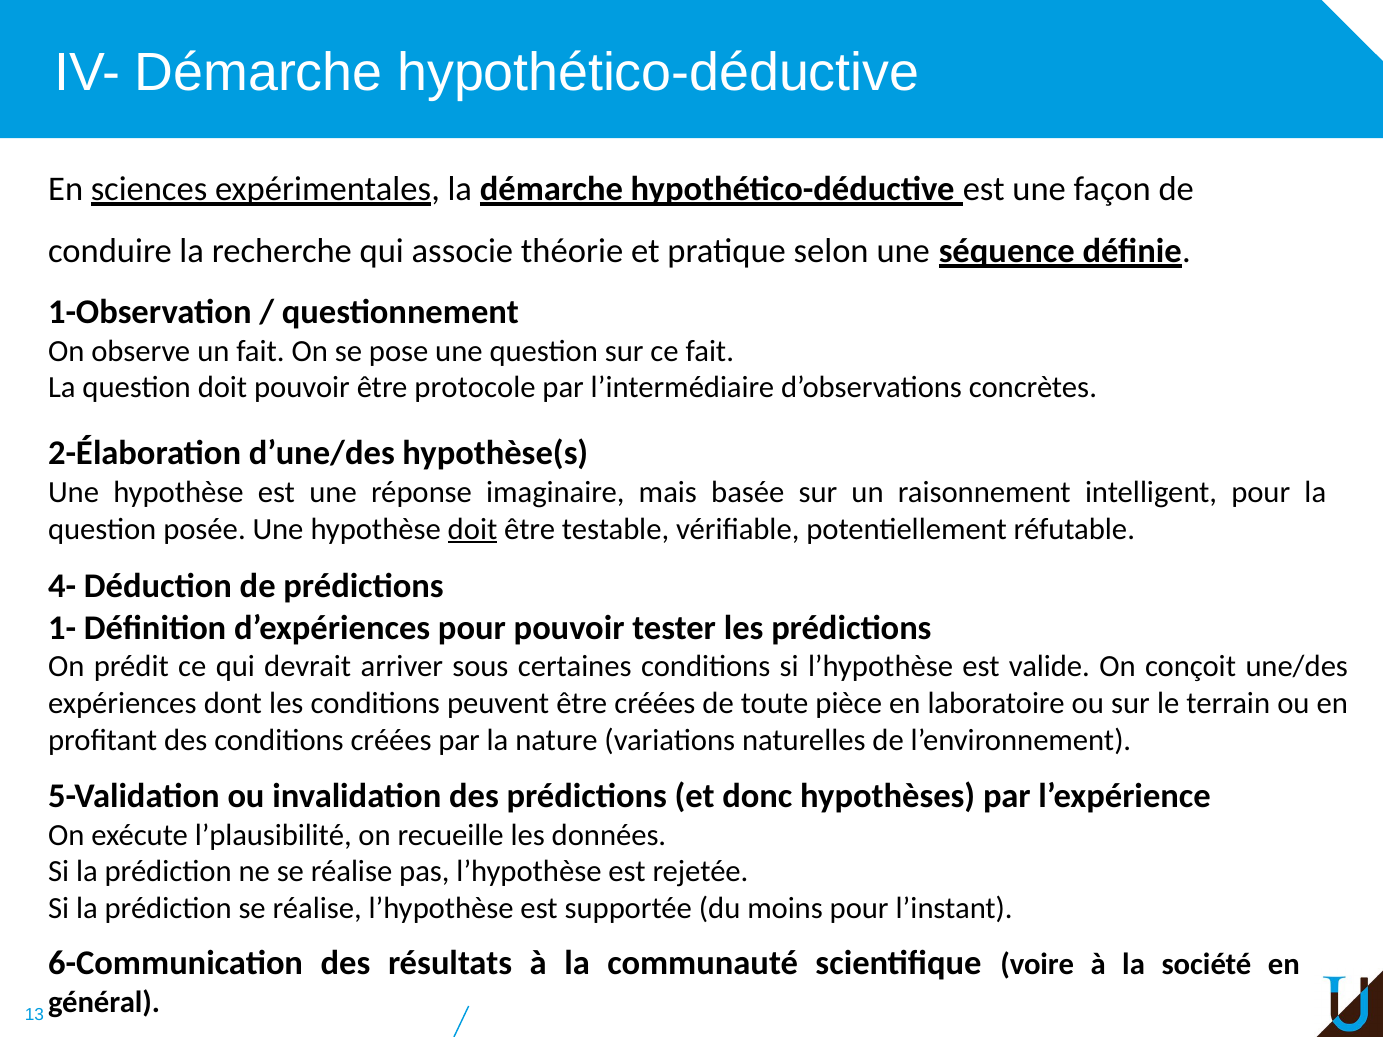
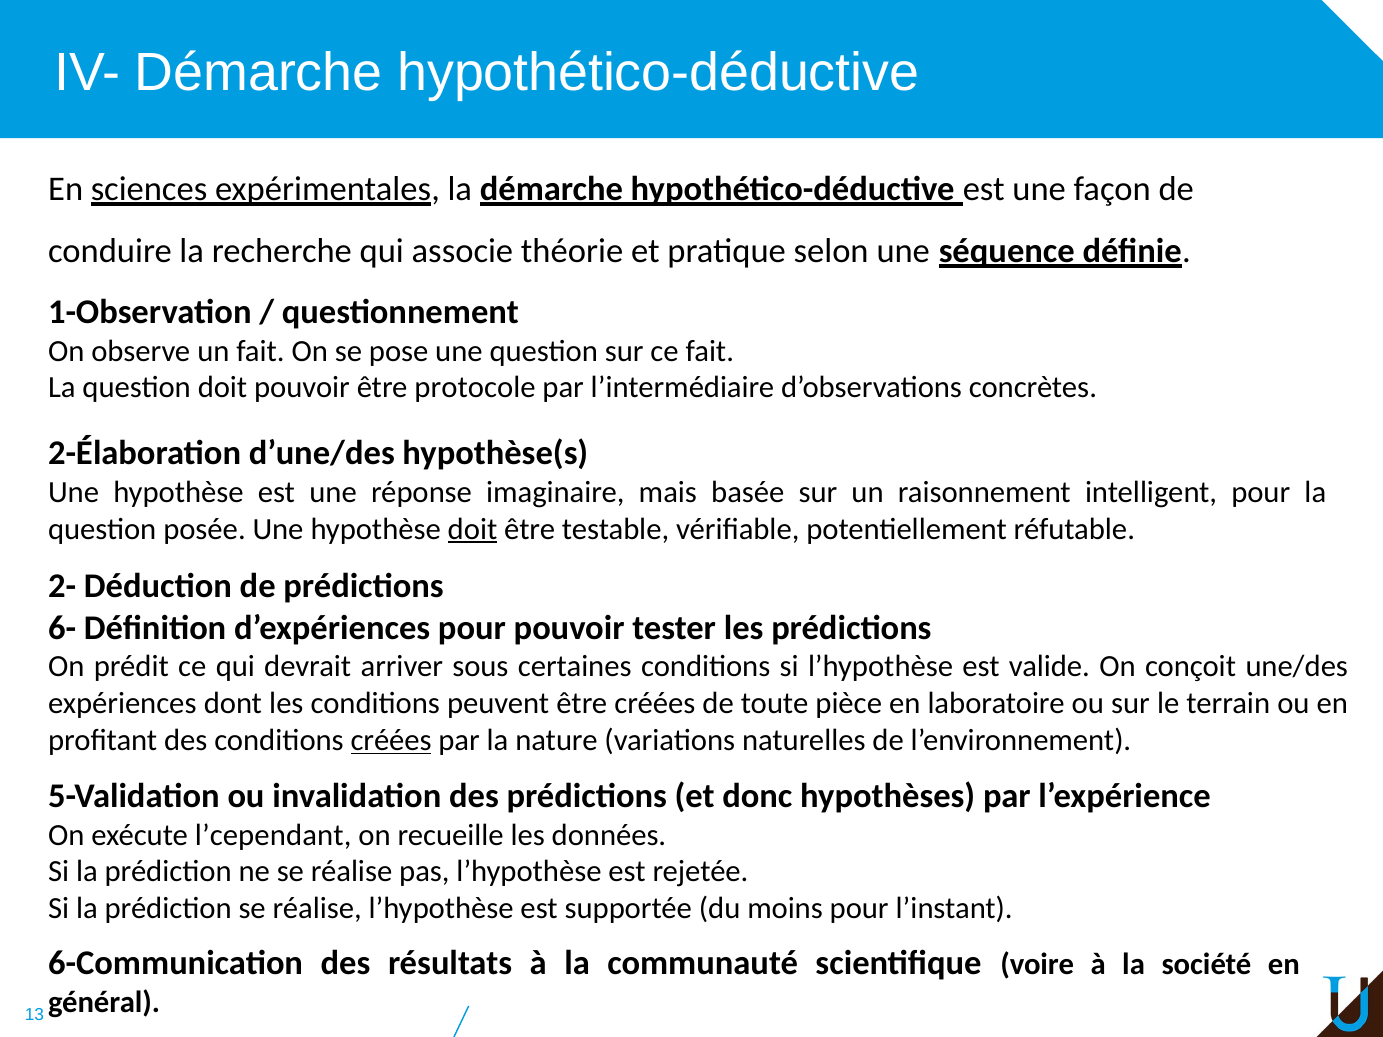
4-: 4- -> 2-
1-: 1- -> 6-
créées at (391, 741) underline: none -> present
l’plausibilité: l’plausibilité -> l’cependant
